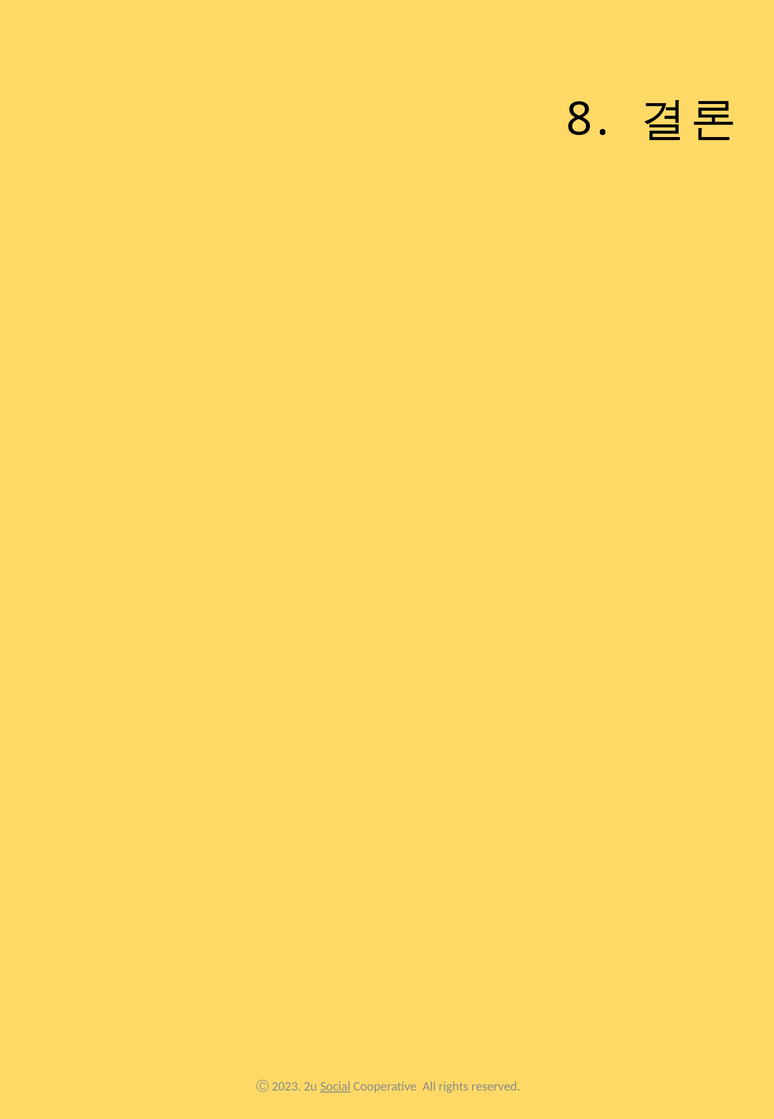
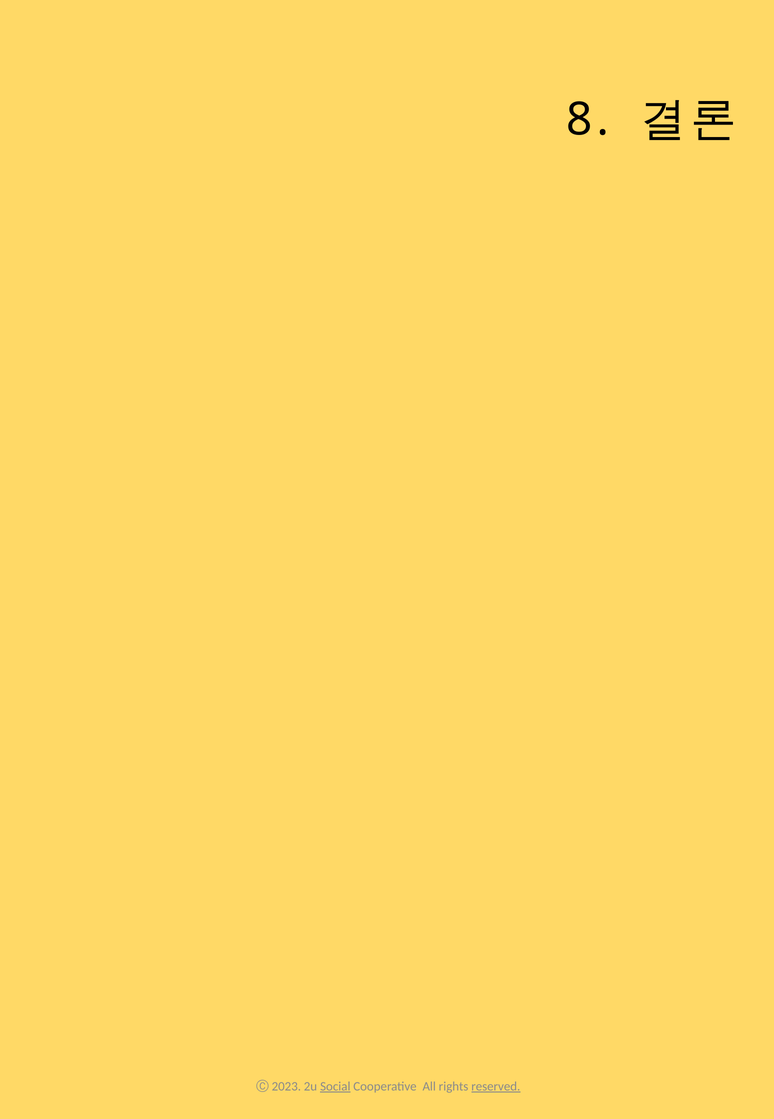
reserved underline: none -> present
